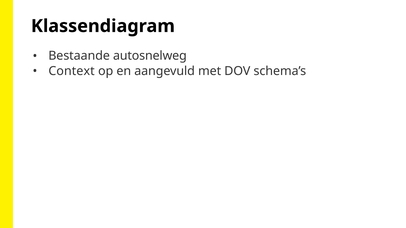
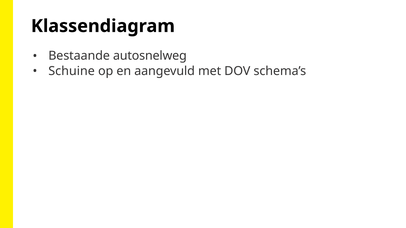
Context: Context -> Schuine
